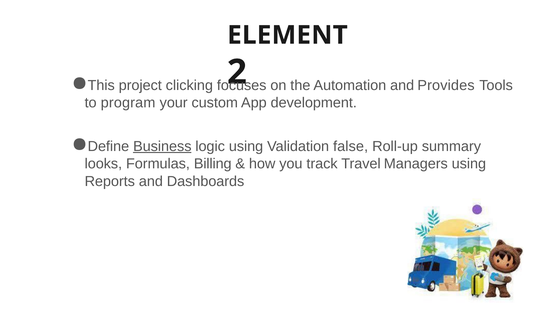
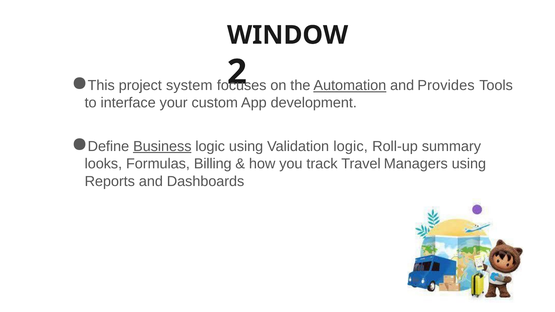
ELEMENT: ELEMENT -> WINDOW
clicking: clicking -> system
Automation underline: none -> present
program: program -> interface
Validation false: false -> logic
